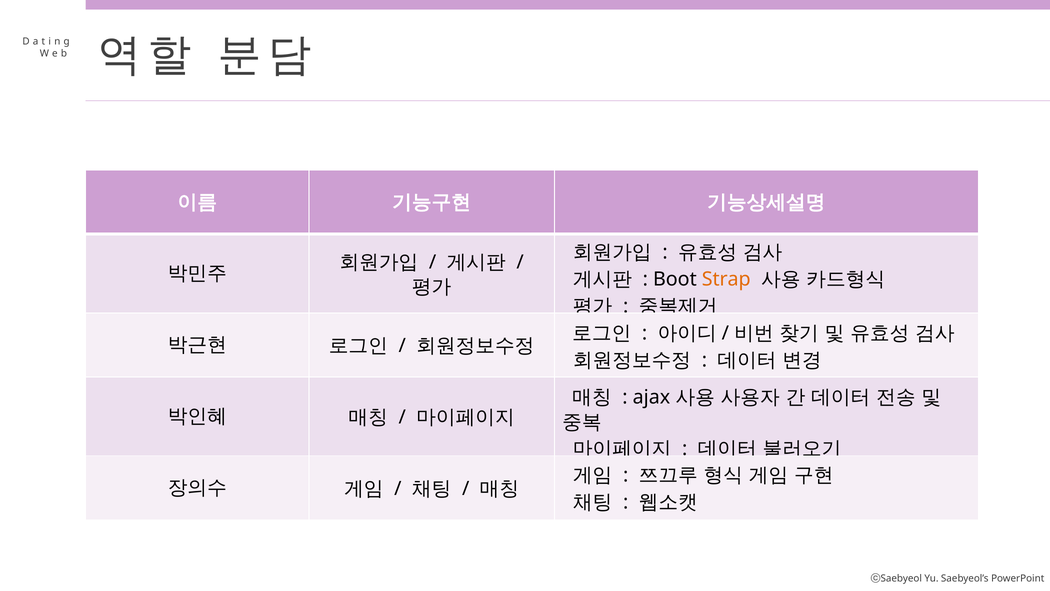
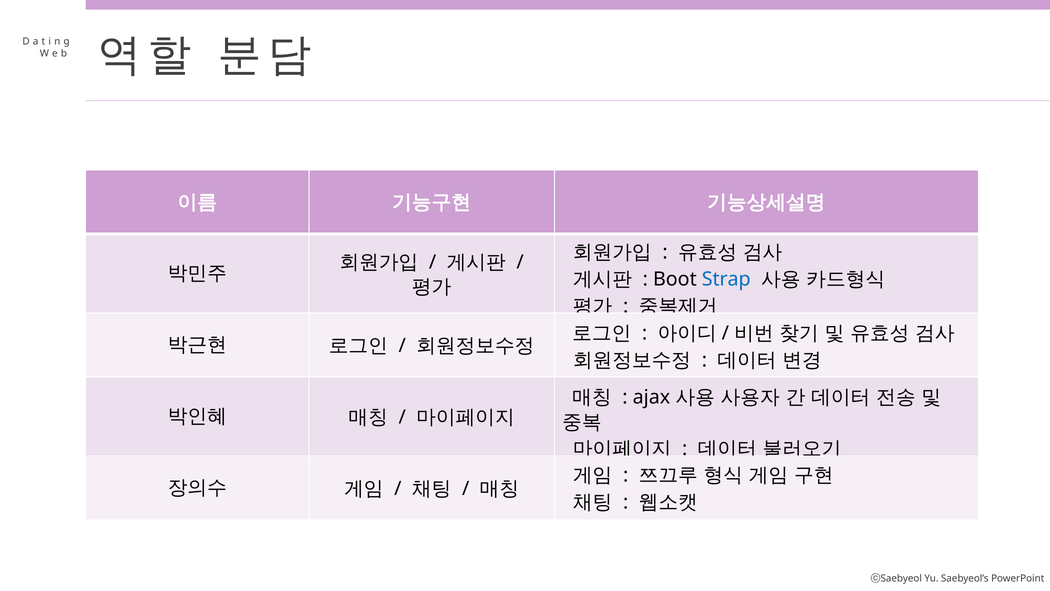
Strap colour: orange -> blue
